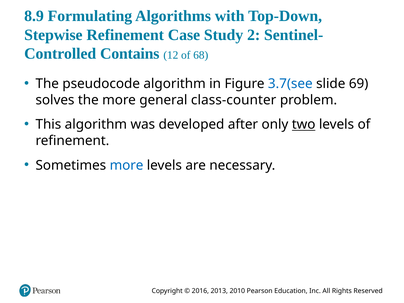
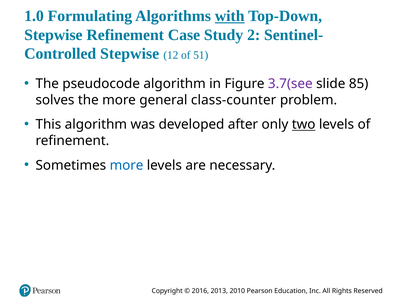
8.9: 8.9 -> 1.0
with underline: none -> present
Contains at (130, 54): Contains -> Stepwise
68: 68 -> 51
3.7(see colour: blue -> purple
69: 69 -> 85
